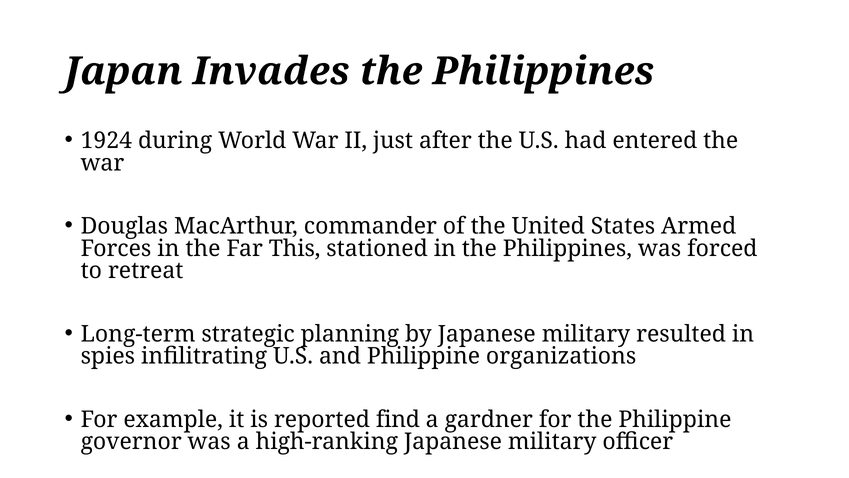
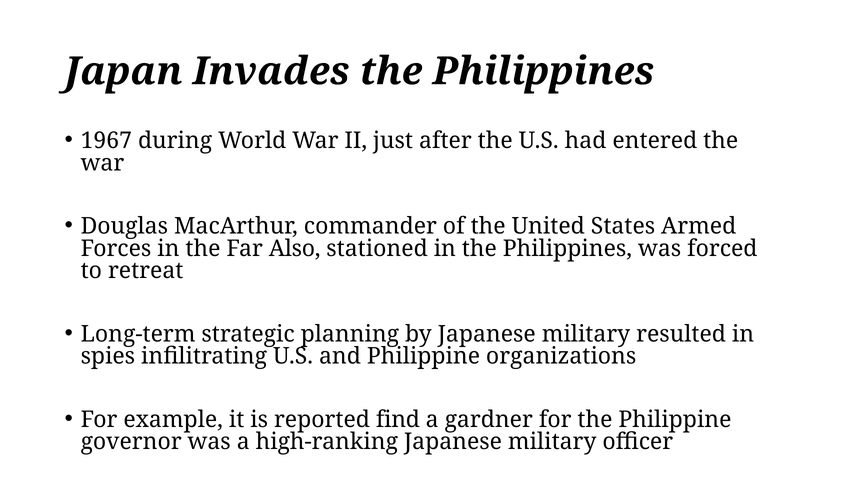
1924: 1924 -> 1967
This: This -> Also
